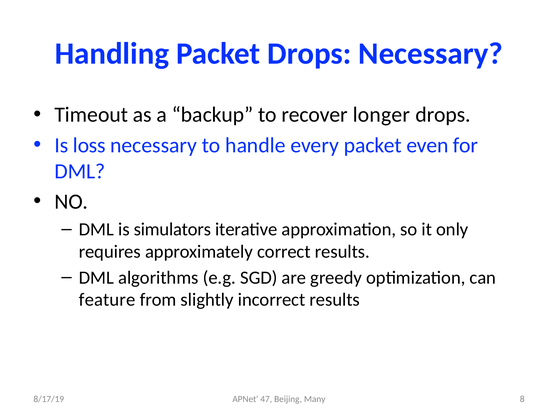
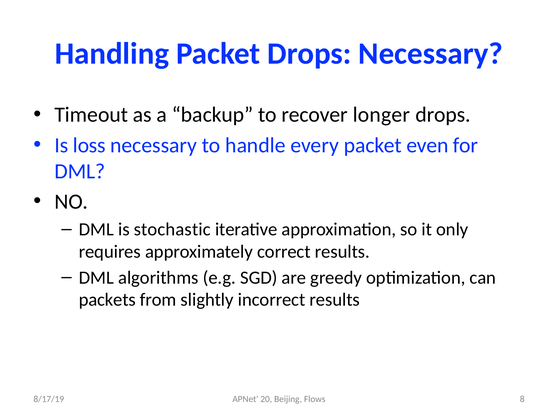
simulators: simulators -> stochastic
feature: feature -> packets
47: 47 -> 20
Many: Many -> Flows
